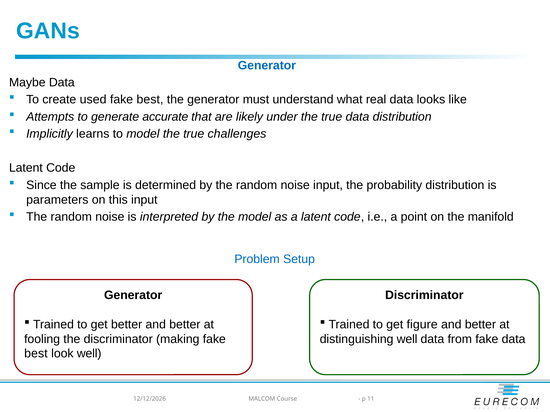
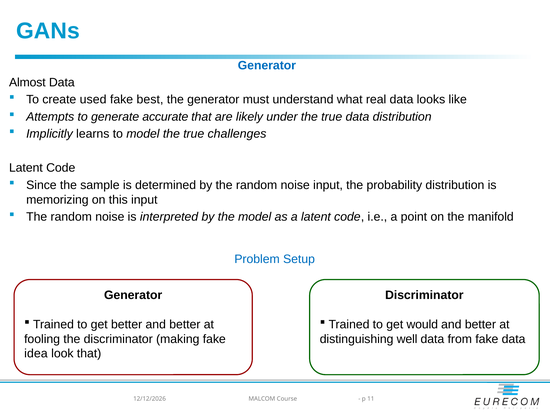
Maybe: Maybe -> Almost
parameters: parameters -> memorizing
figure: figure -> would
best at (36, 354): best -> idea
look well: well -> that
